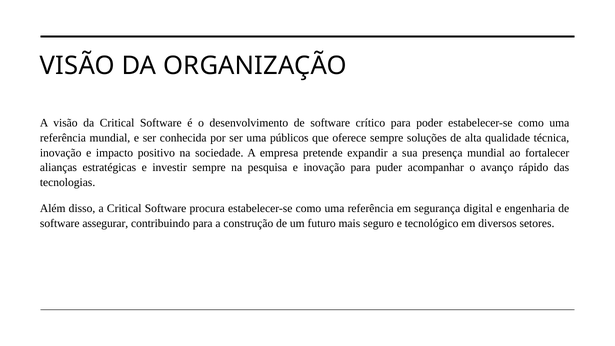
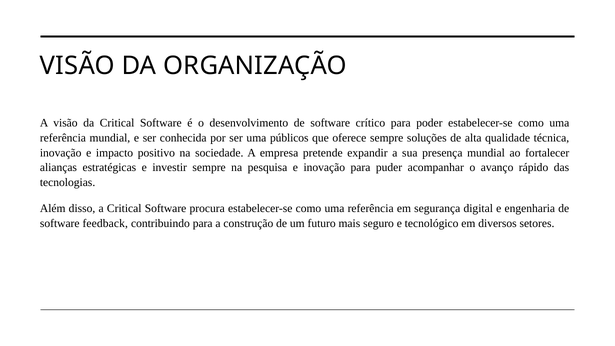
assegurar: assegurar -> feedback
